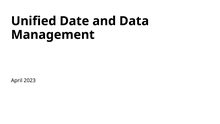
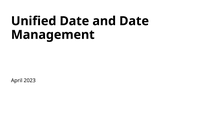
and Data: Data -> Date
